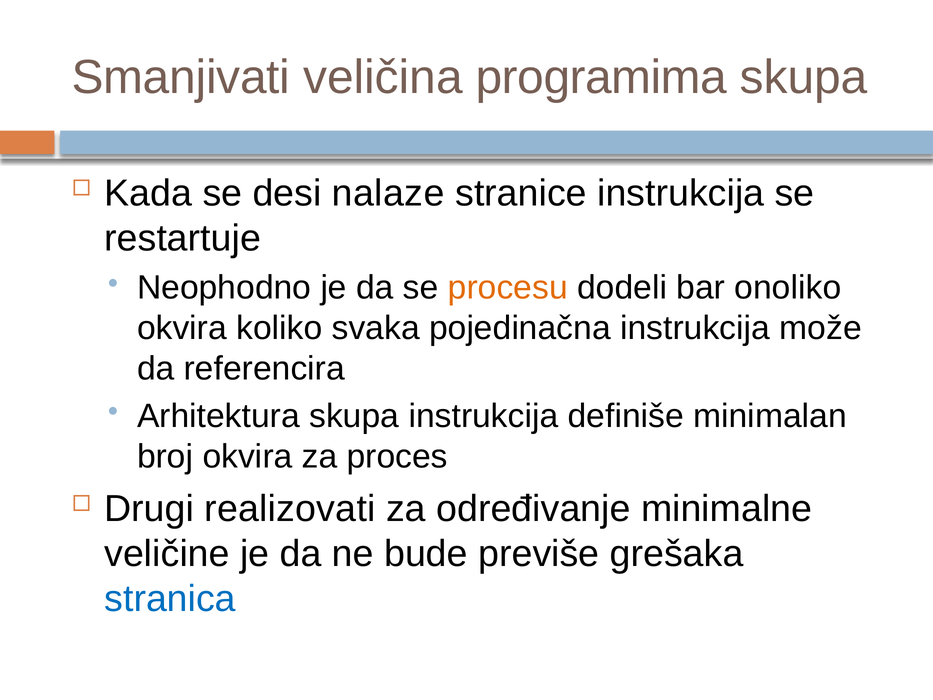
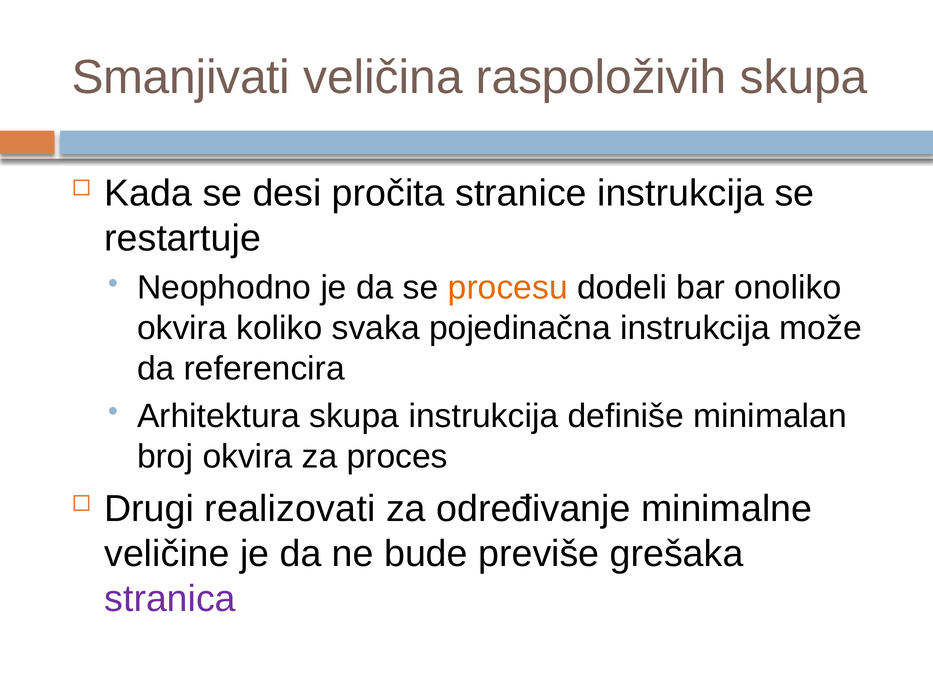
programima: programima -> raspoloživih
nalaze: nalaze -> pročita
stranica colour: blue -> purple
